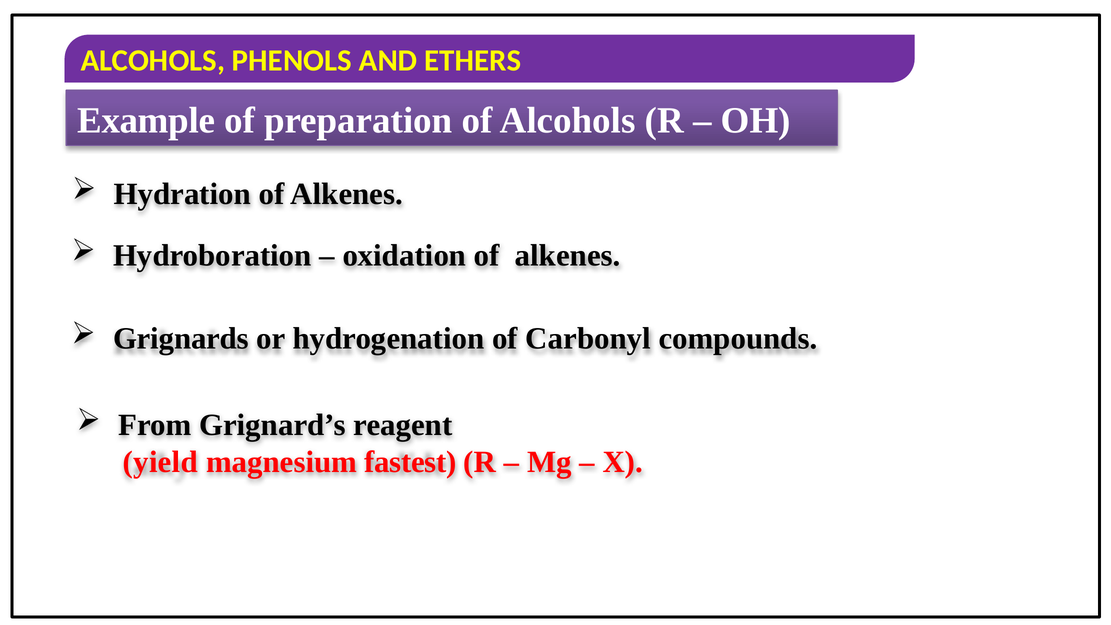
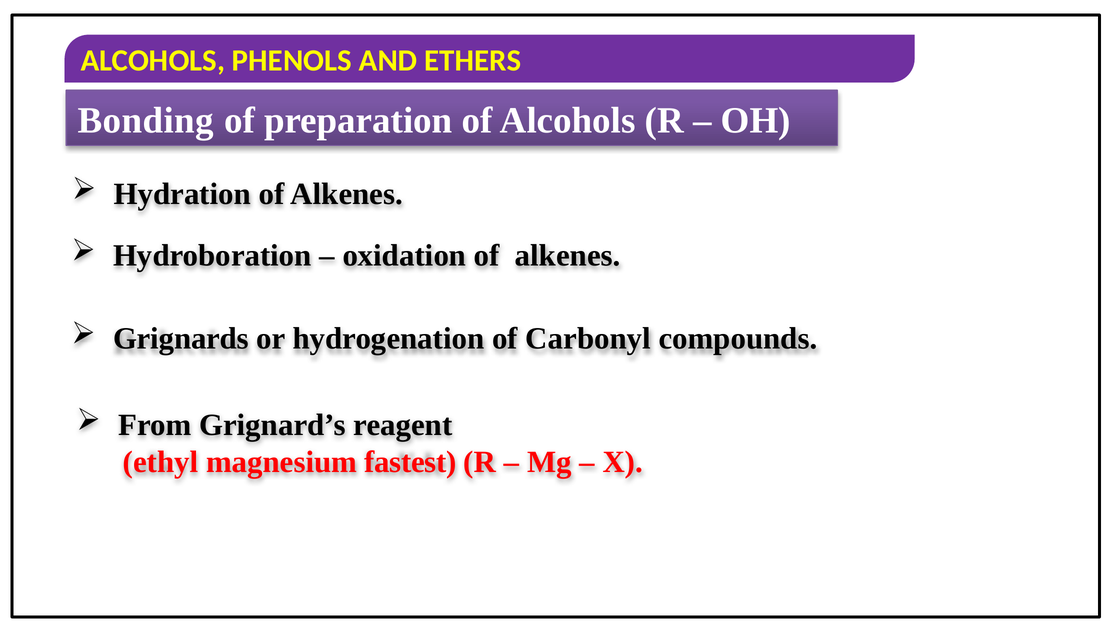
Example: Example -> Bonding
yield: yield -> ethyl
